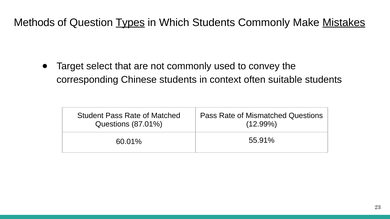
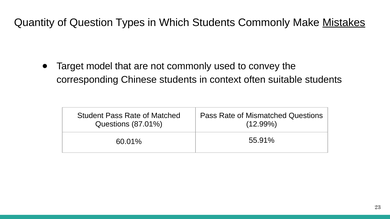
Methods: Methods -> Quantity
Types underline: present -> none
select: select -> model
